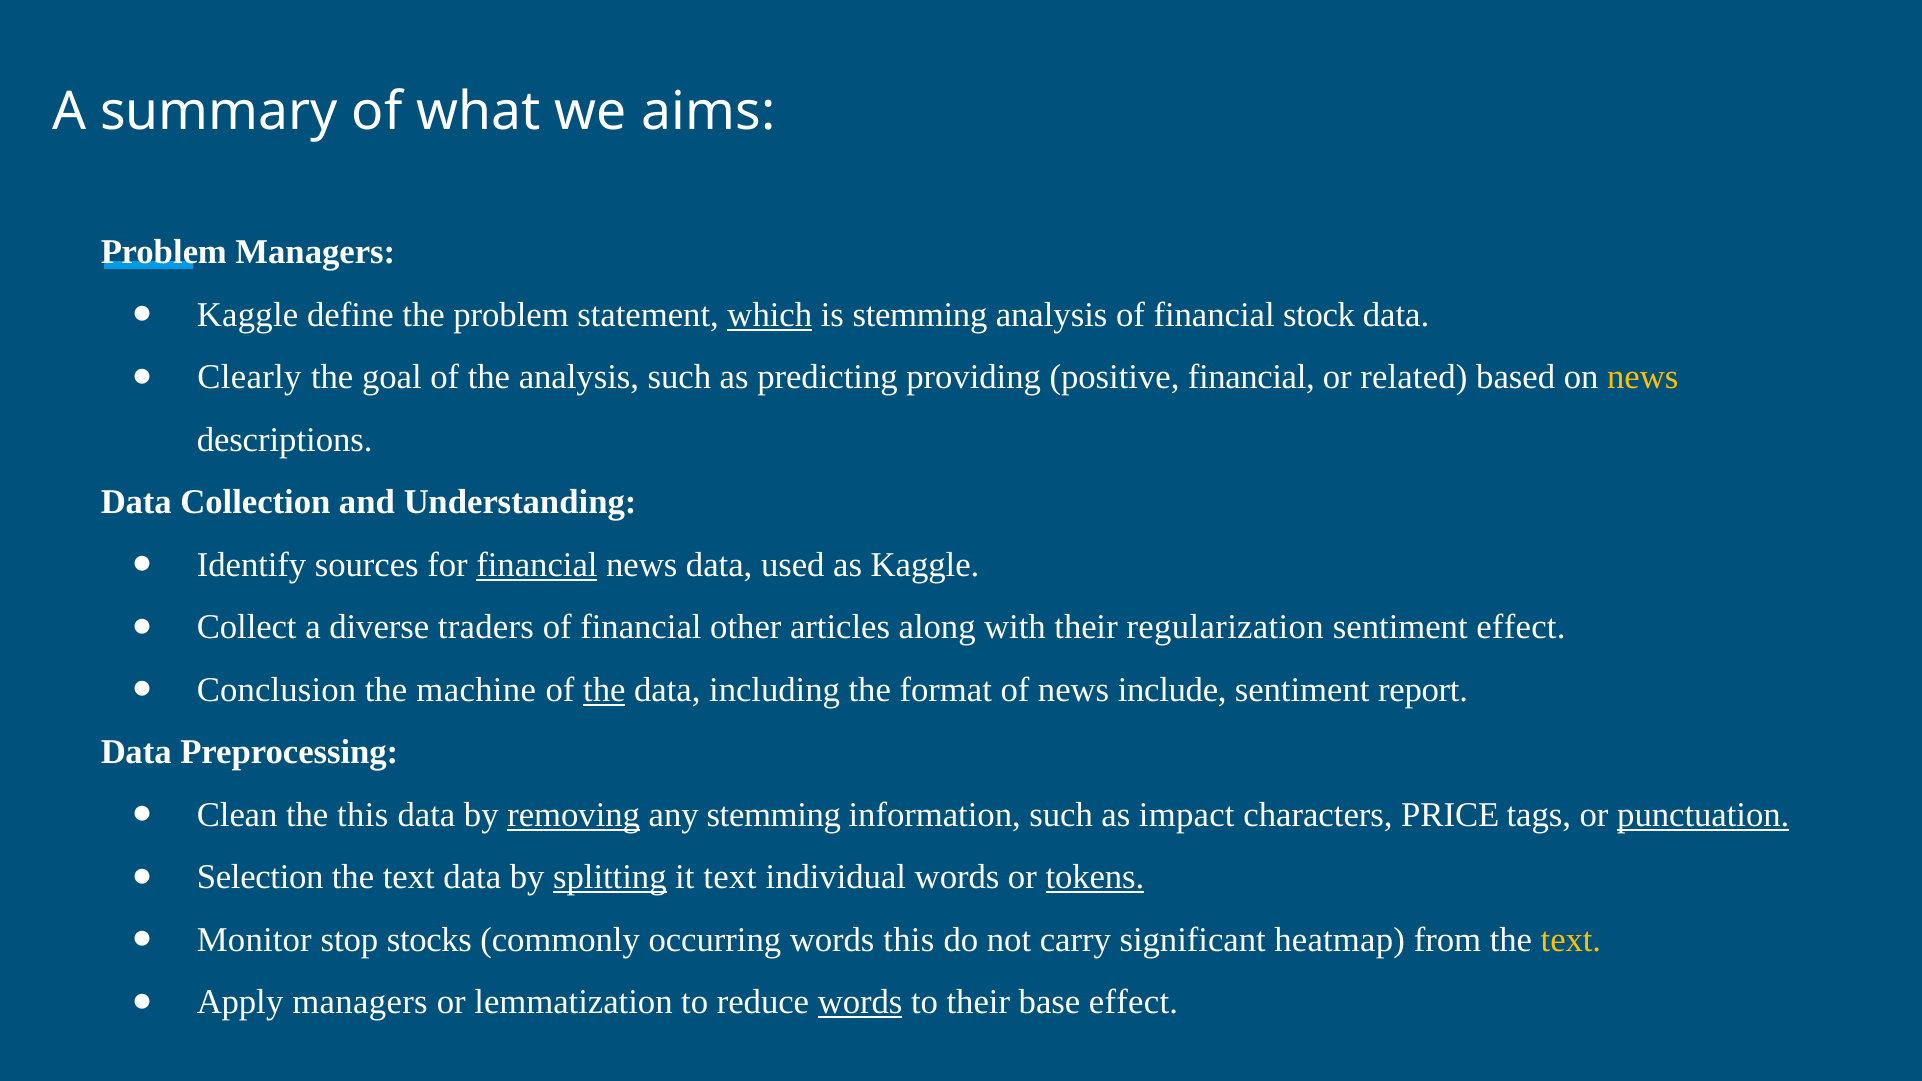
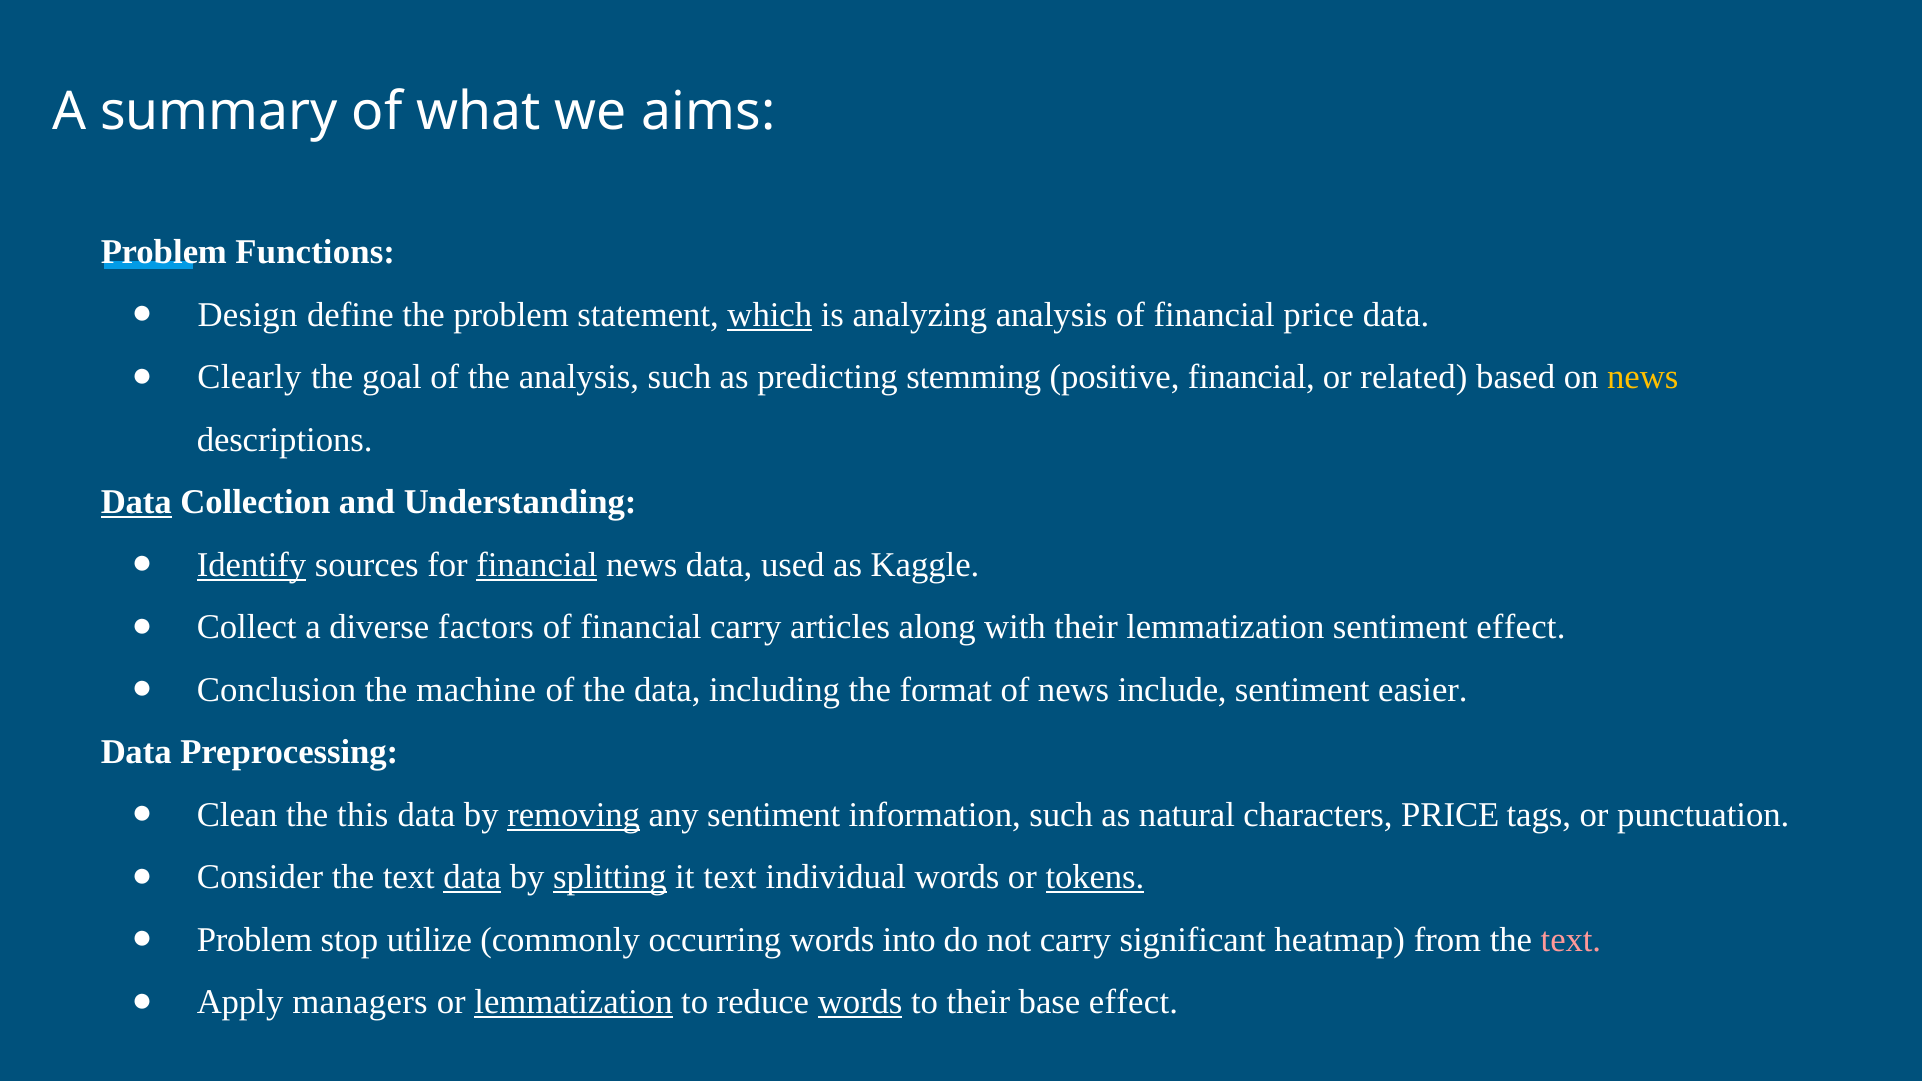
Problem Managers: Managers -> Functions
Kaggle at (248, 315): Kaggle -> Design
is stemming: stemming -> analyzing
financial stock: stock -> price
providing: providing -> stemming
Data at (136, 502) underline: none -> present
Identify underline: none -> present
traders: traders -> factors
financial other: other -> carry
their regularization: regularization -> lemmatization
the at (604, 690) underline: present -> none
report: report -> easier
any stemming: stemming -> sentiment
impact: impact -> natural
punctuation underline: present -> none
Selection: Selection -> Consider
data at (472, 877) underline: none -> present
Monitor at (254, 940): Monitor -> Problem
stocks: stocks -> utilize
words this: this -> into
text at (1571, 940) colour: yellow -> pink
lemmatization at (574, 1002) underline: none -> present
